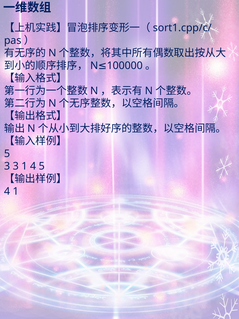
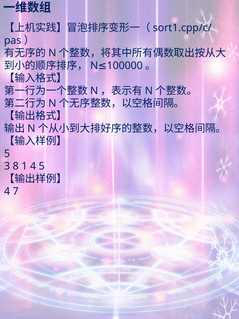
3 3: 3 -> 8
4 1: 1 -> 7
